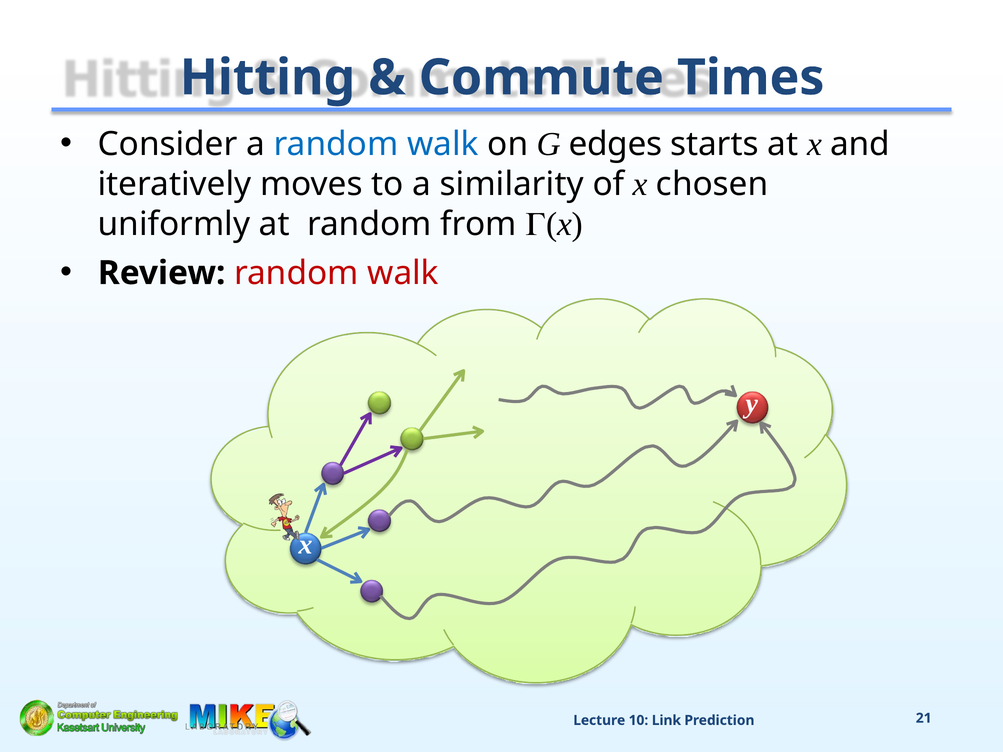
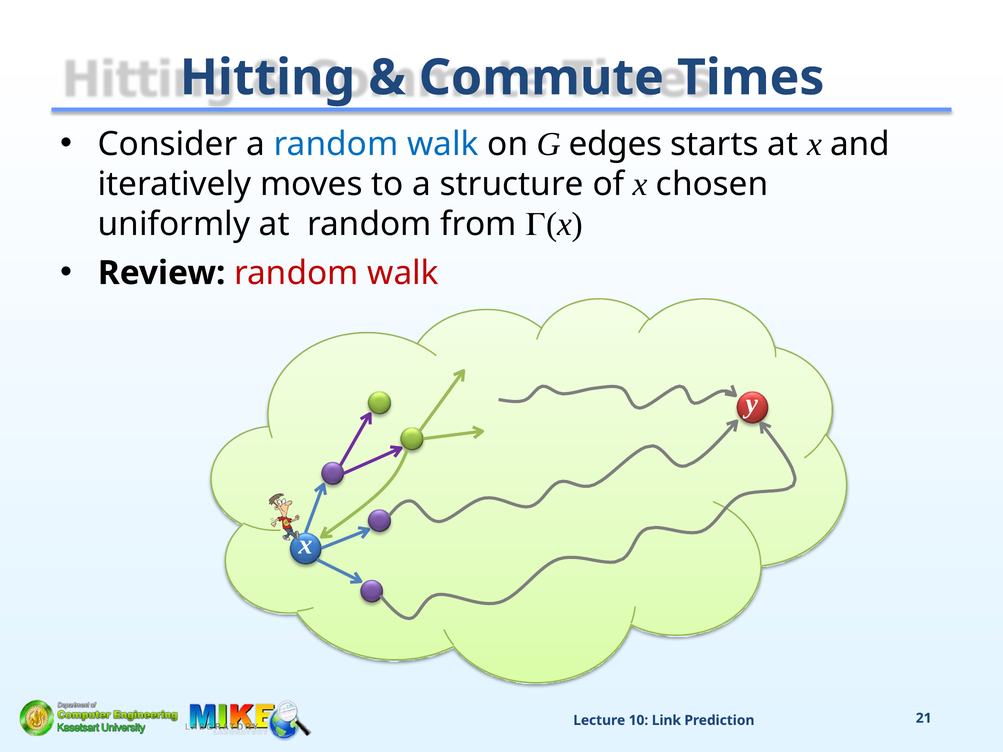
similarity: similarity -> structure
